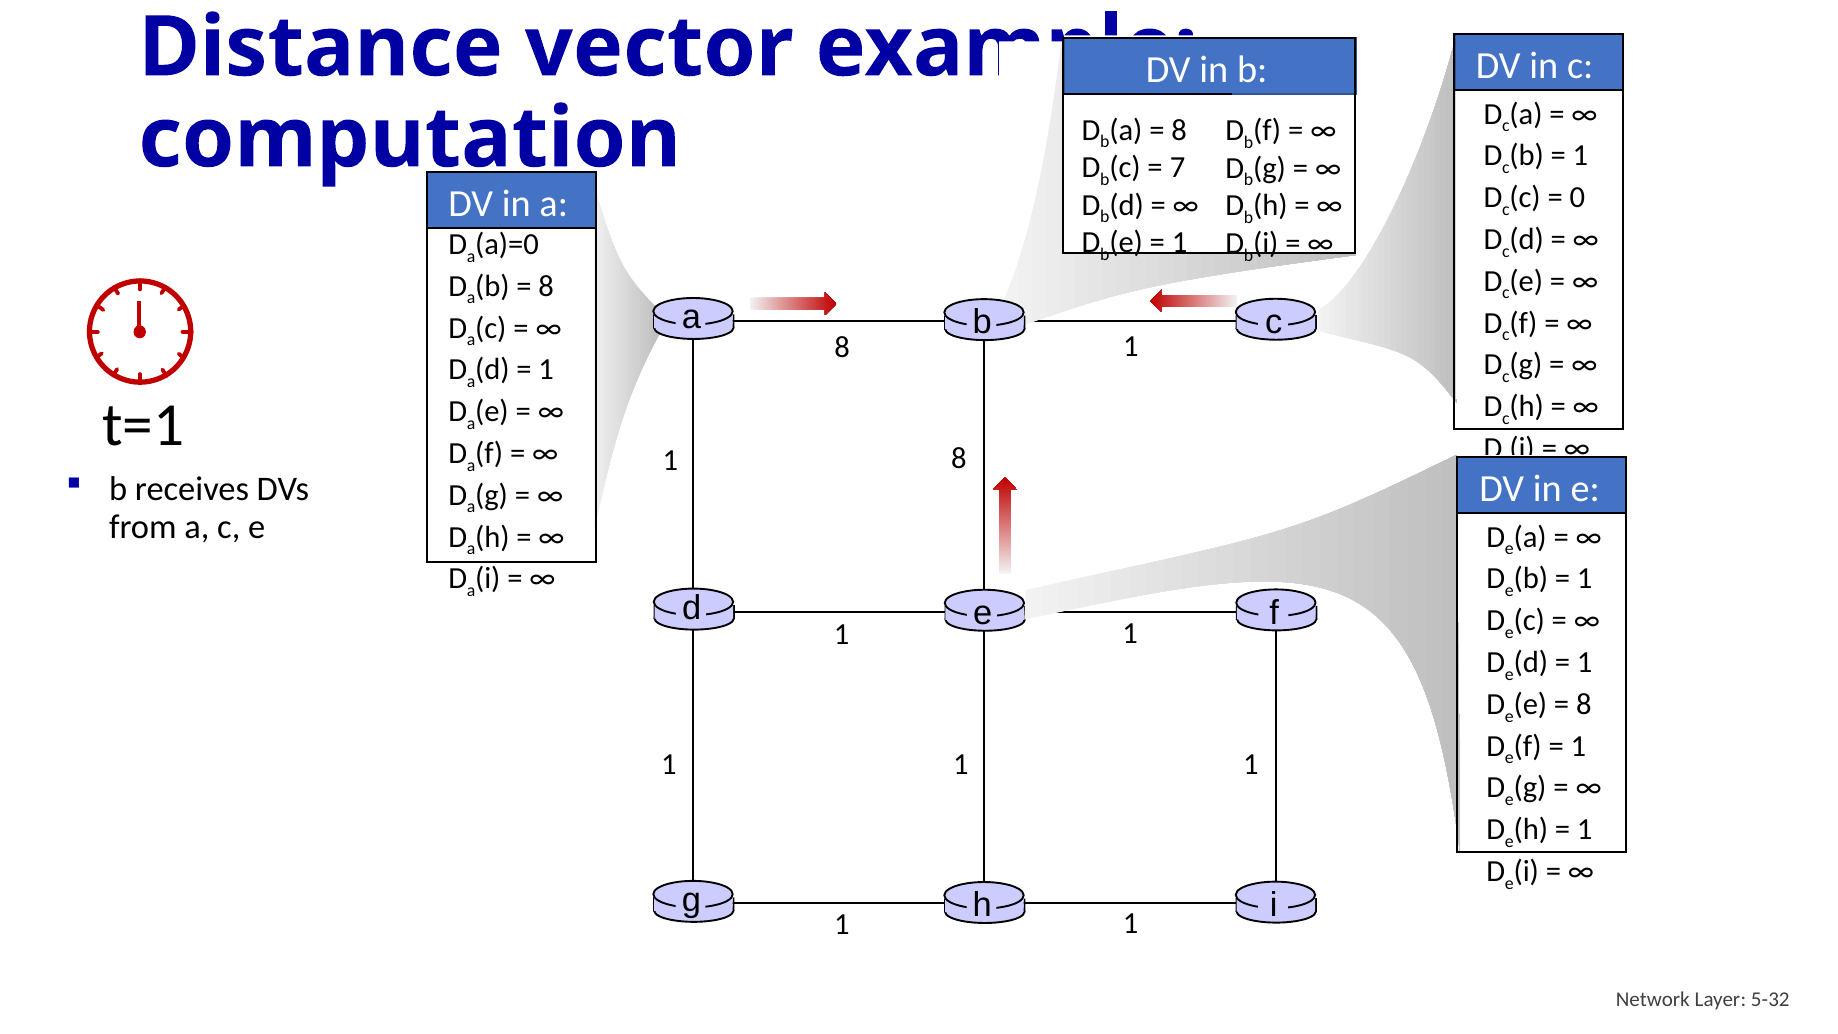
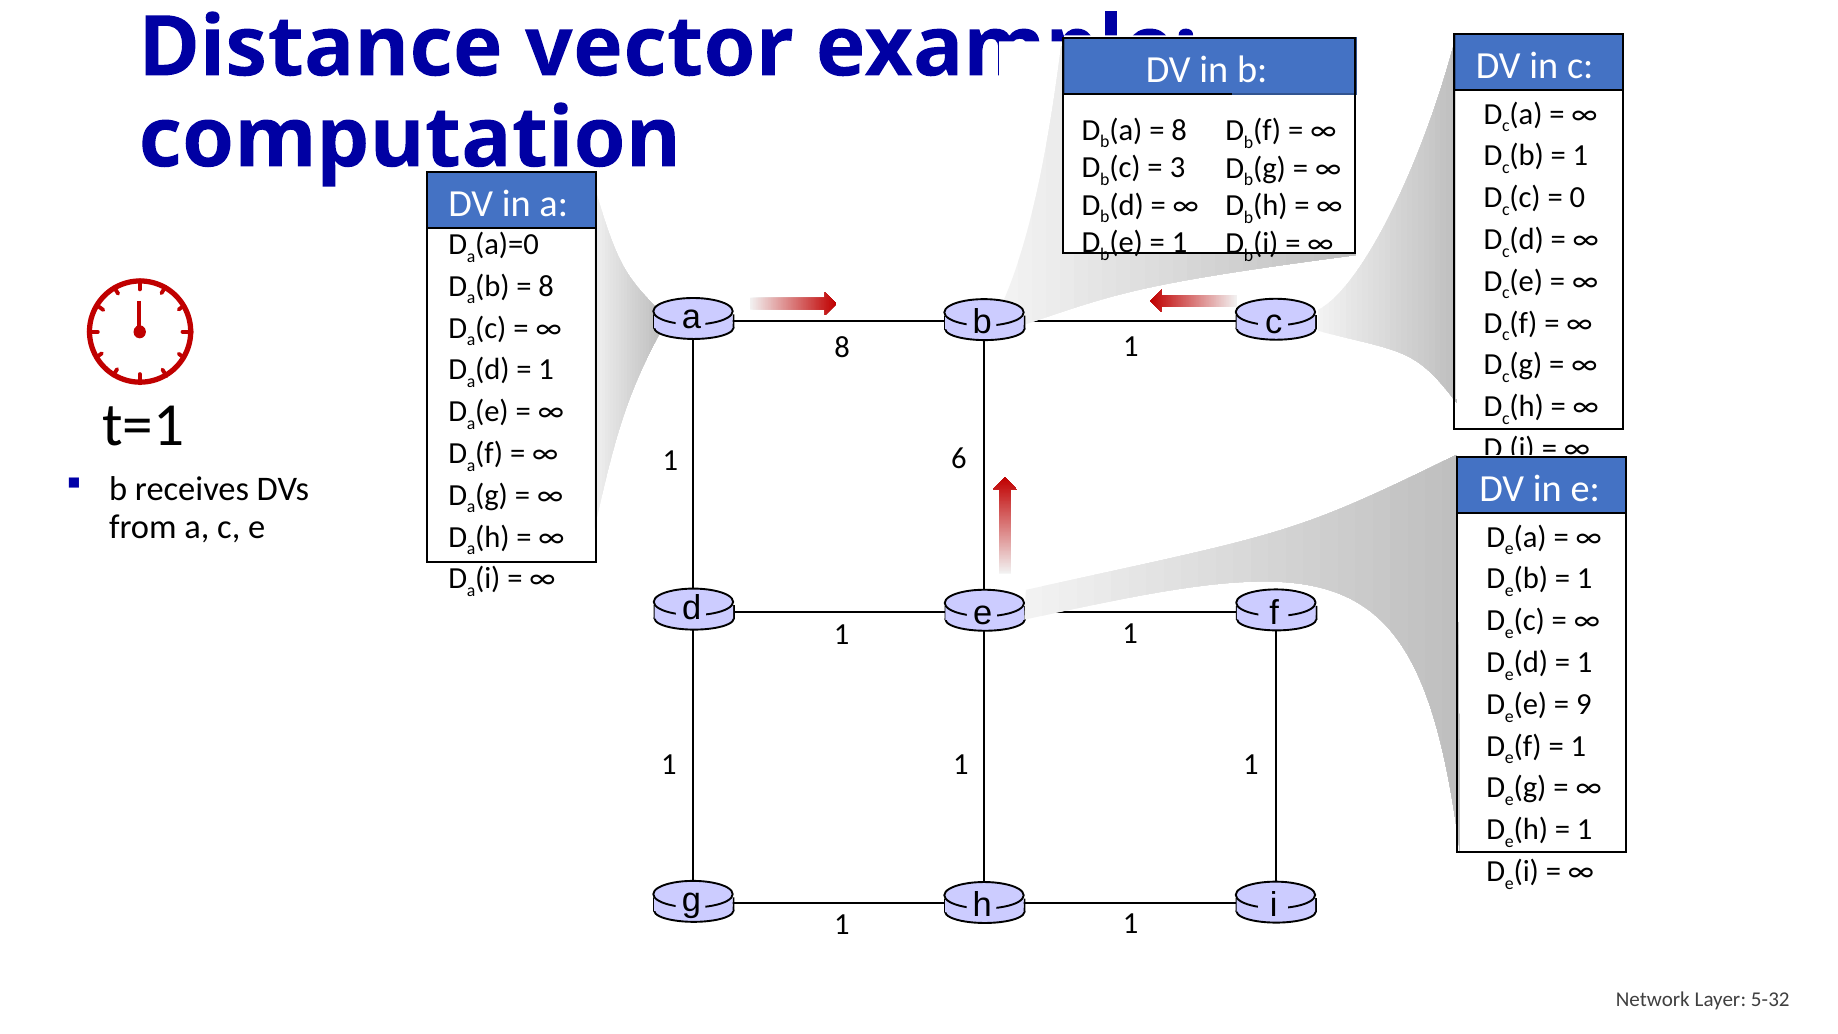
7: 7 -> 3
8 at (959, 459): 8 -> 6
8 at (1584, 704): 8 -> 9
